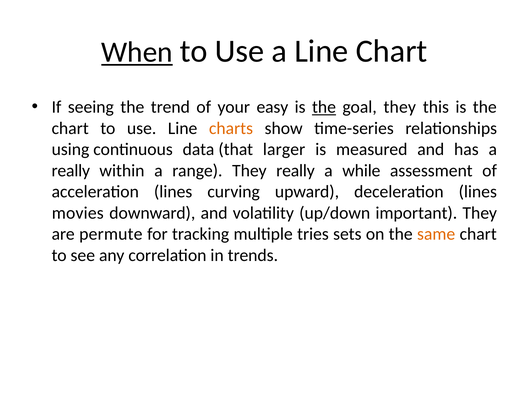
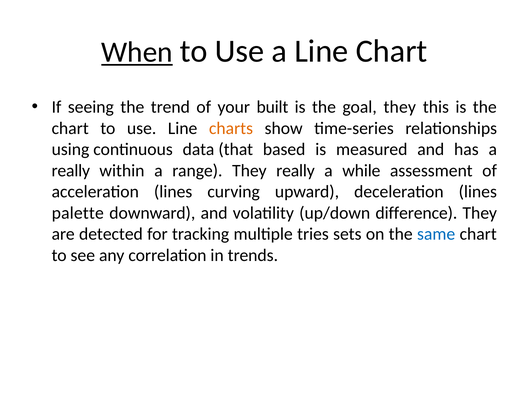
easy: easy -> built
the at (324, 107) underline: present -> none
larger: larger -> based
movies: movies -> palette
important: important -> difference
permute: permute -> detected
same colour: orange -> blue
